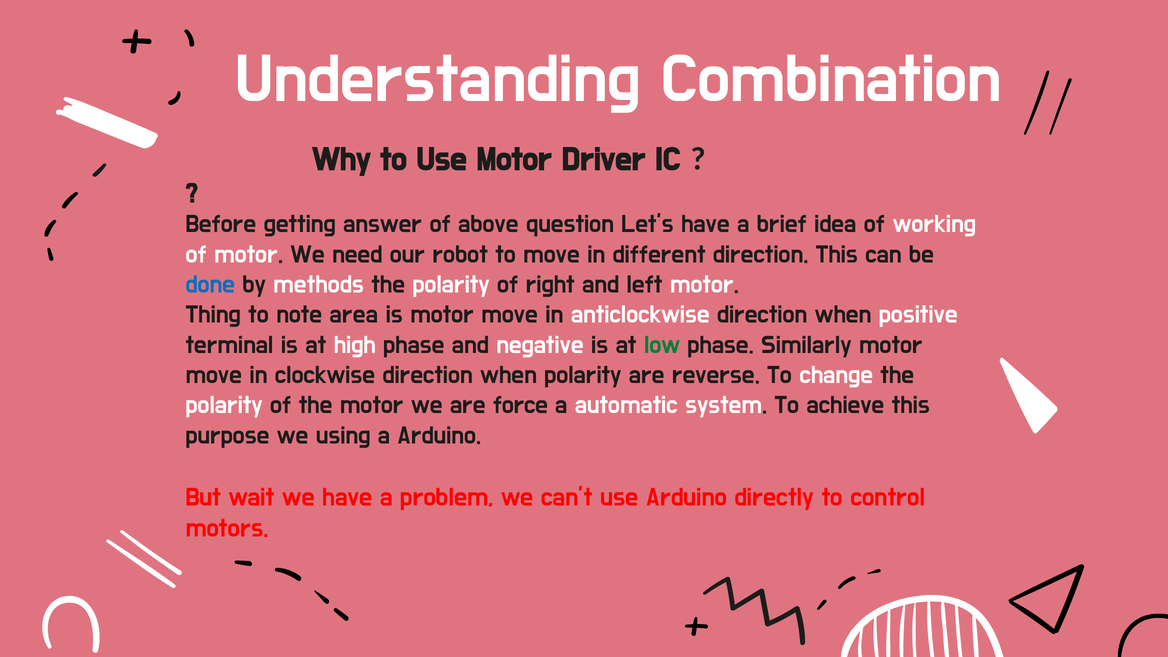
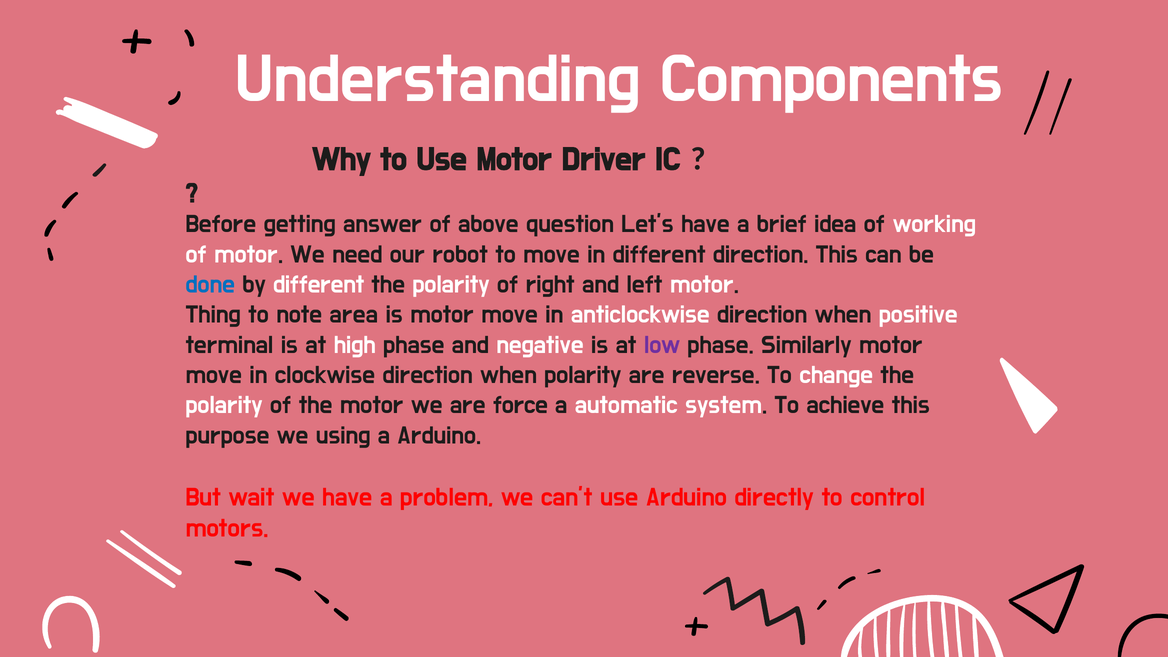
Combination: Combination -> Components
by methods: methods -> different
low colour: green -> purple
